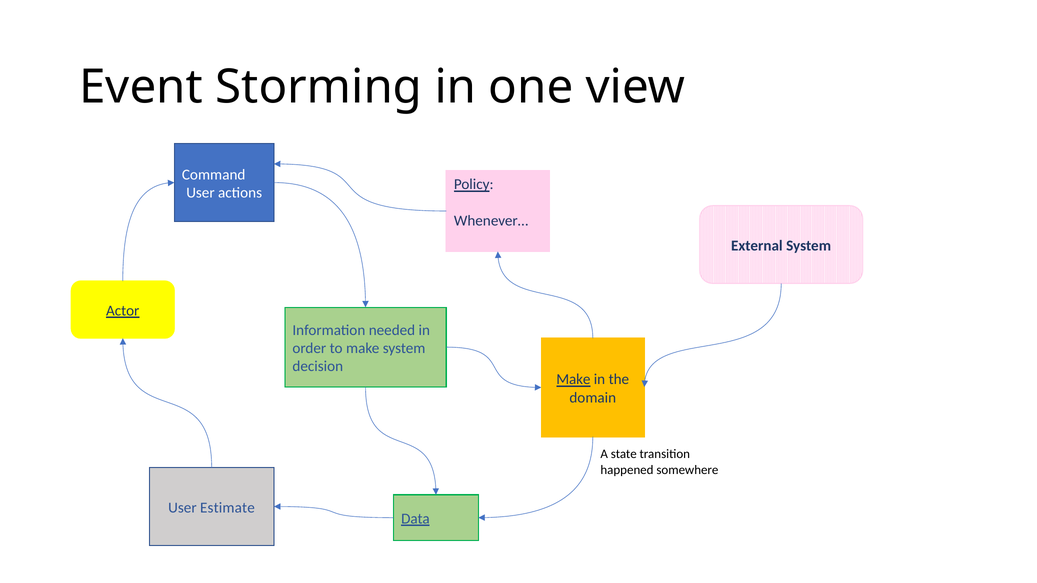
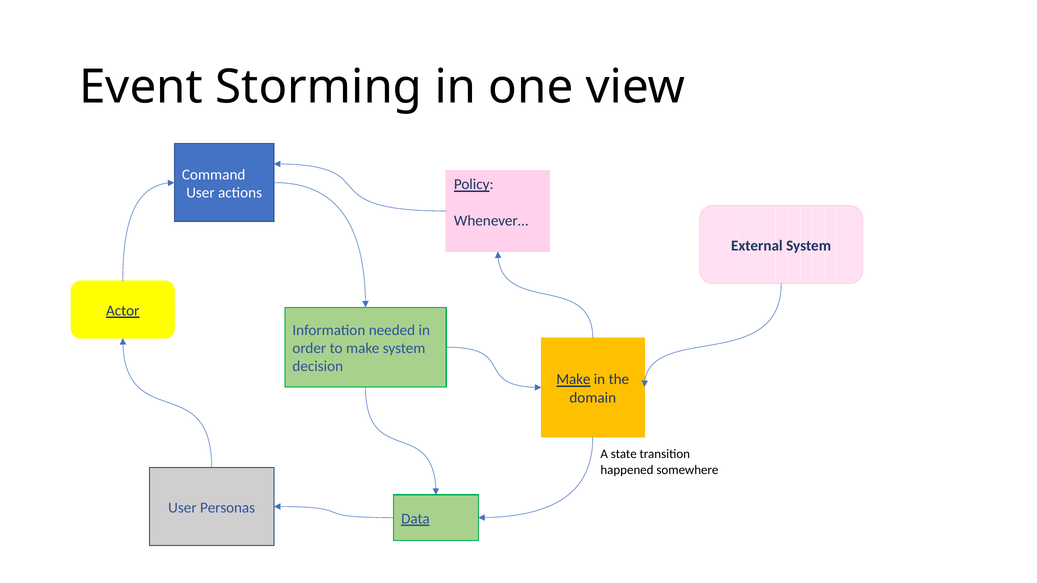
Estimate: Estimate -> Personas
